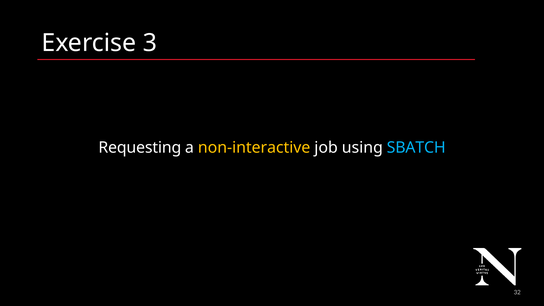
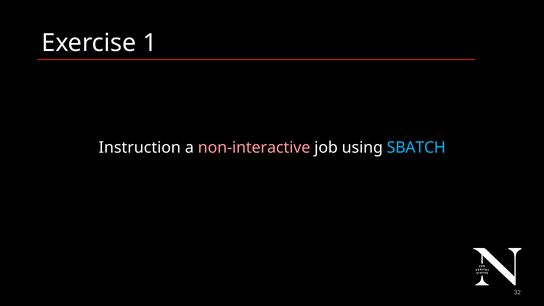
3: 3 -> 1
Requesting: Requesting -> Instruction
non-interactive colour: yellow -> pink
